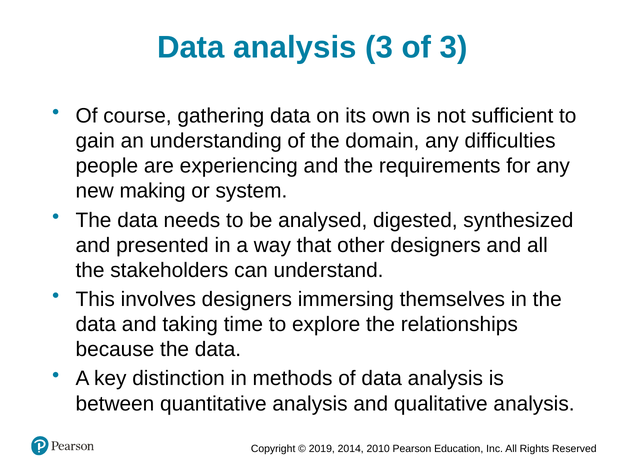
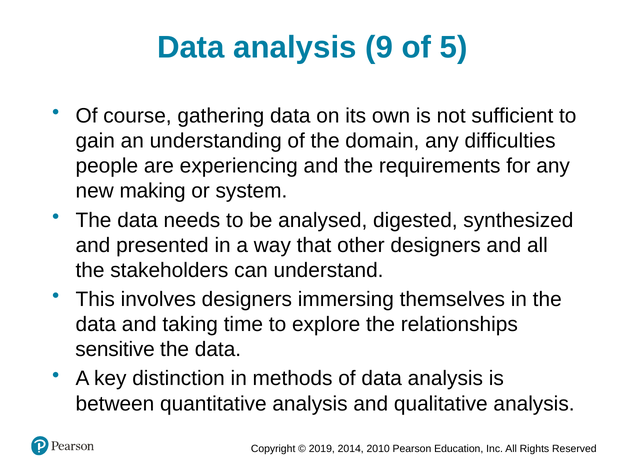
analysis 3: 3 -> 9
of 3: 3 -> 5
because: because -> sensitive
